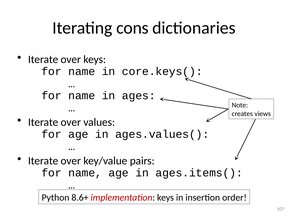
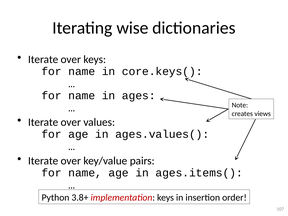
cons: cons -> wise
8.6+: 8.6+ -> 3.8+
